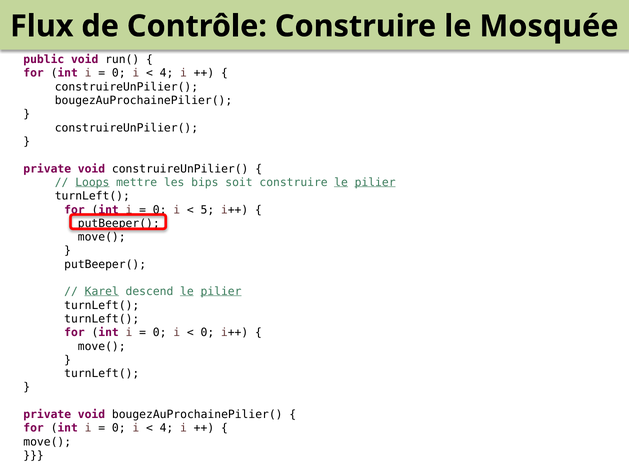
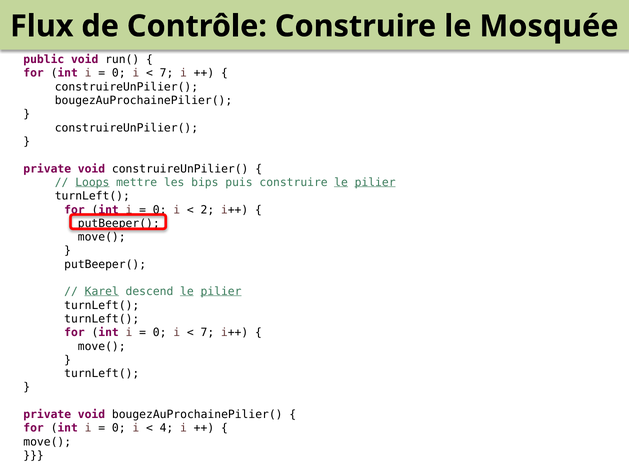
4 at (167, 73): 4 -> 7
soit: soit -> puis
5: 5 -> 2
0 at (207, 332): 0 -> 7
